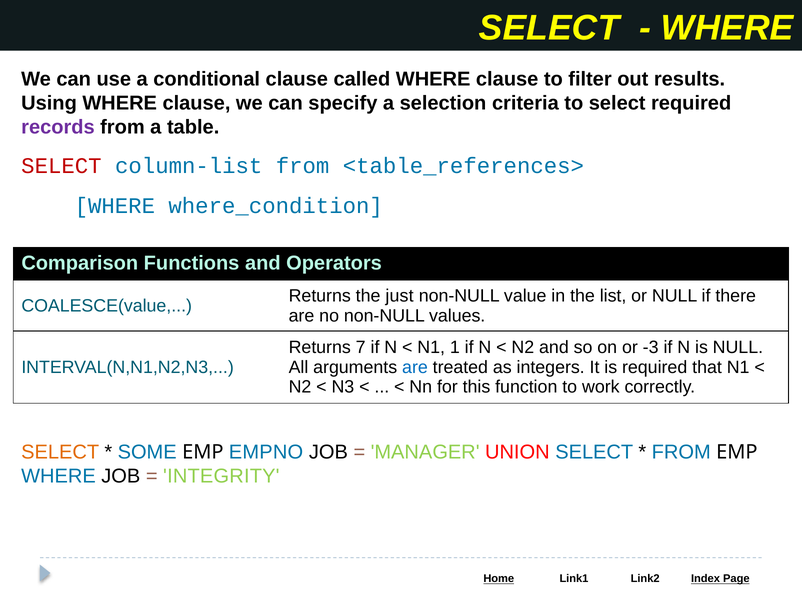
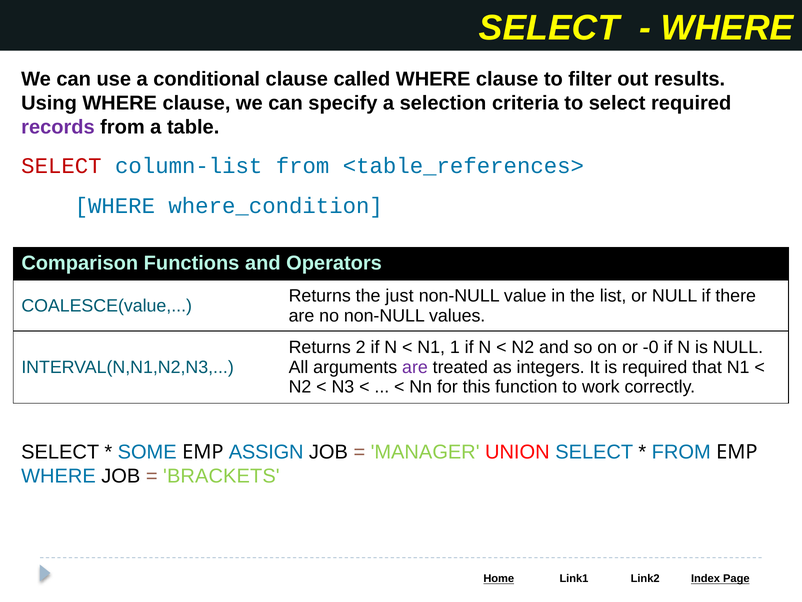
7: 7 -> 2
-3: -3 -> -0
are at (415, 367) colour: blue -> purple
SELECT at (60, 452) colour: orange -> black
EMPNO: EMPNO -> ASSIGN
INTEGRITY: INTEGRITY -> BRACKETS
